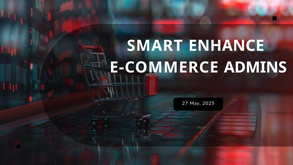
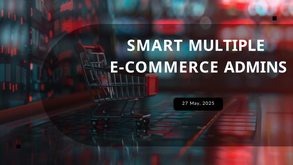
ENHANCE: ENHANCE -> MULTIPLE
